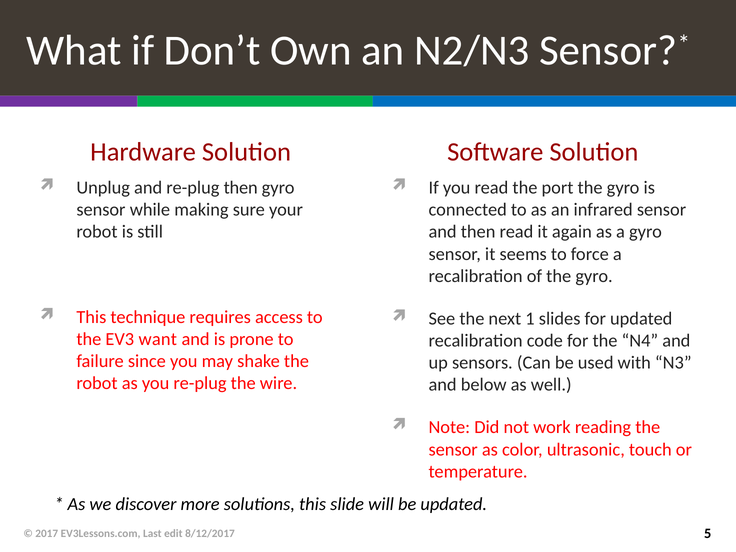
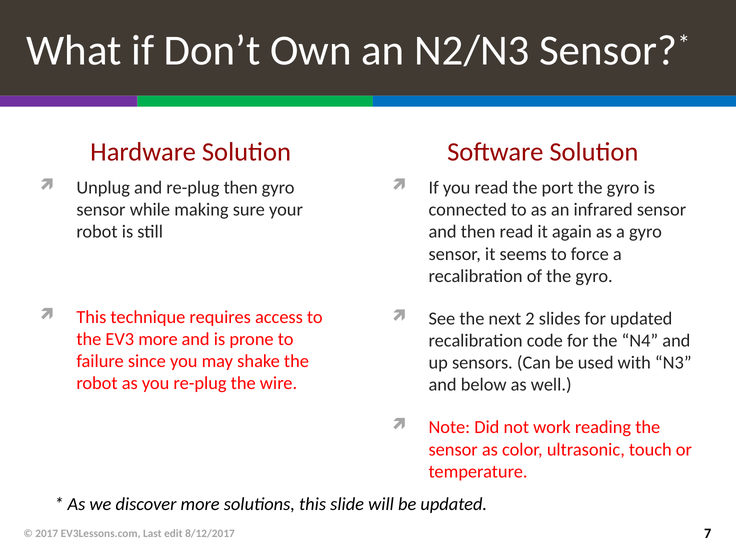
1: 1 -> 2
EV3 want: want -> more
5: 5 -> 7
